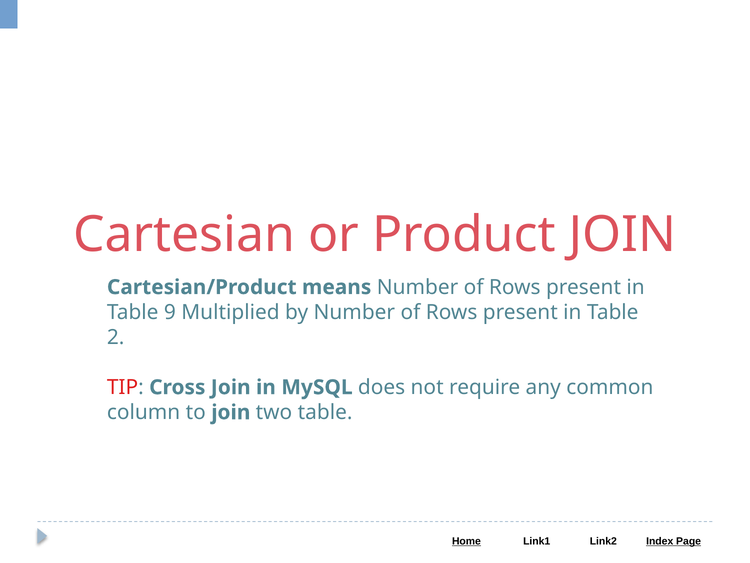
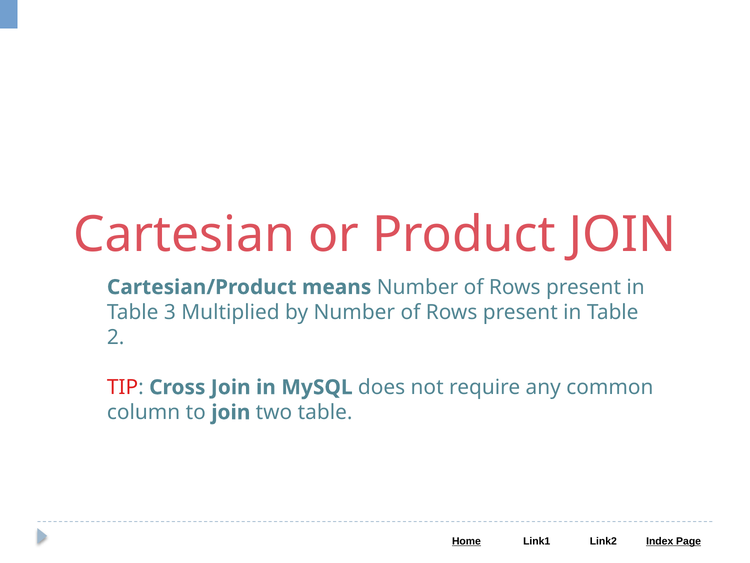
9: 9 -> 3
